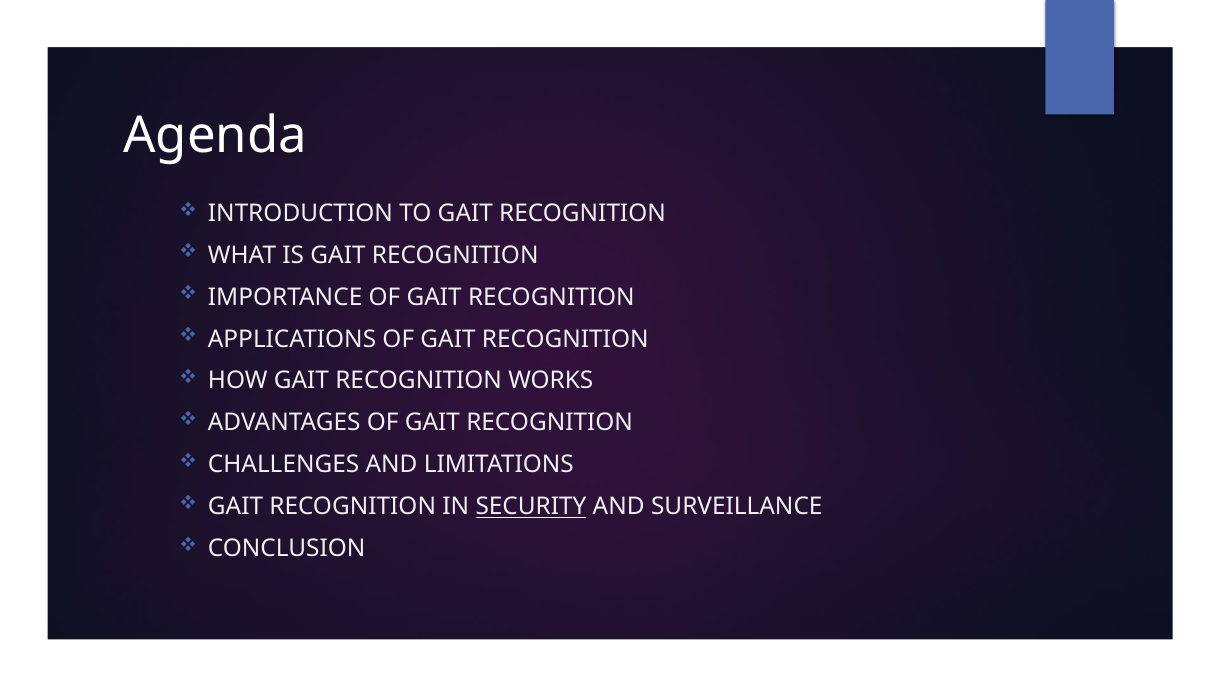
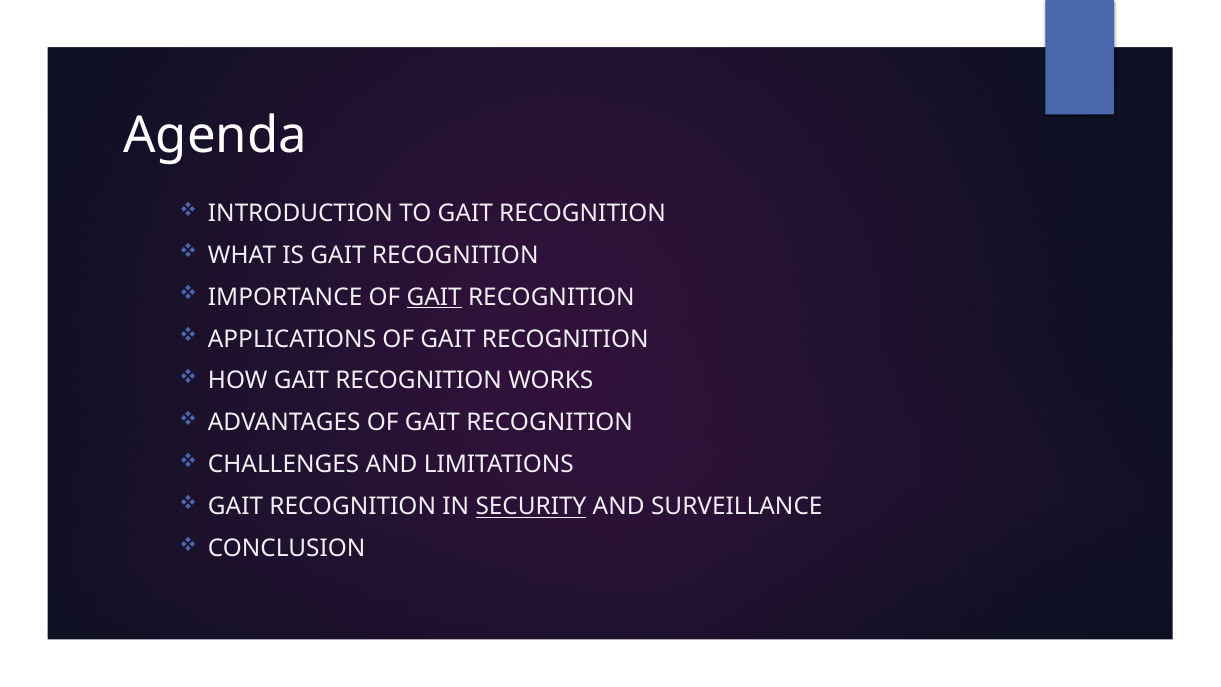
GAIT at (434, 297) underline: none -> present
